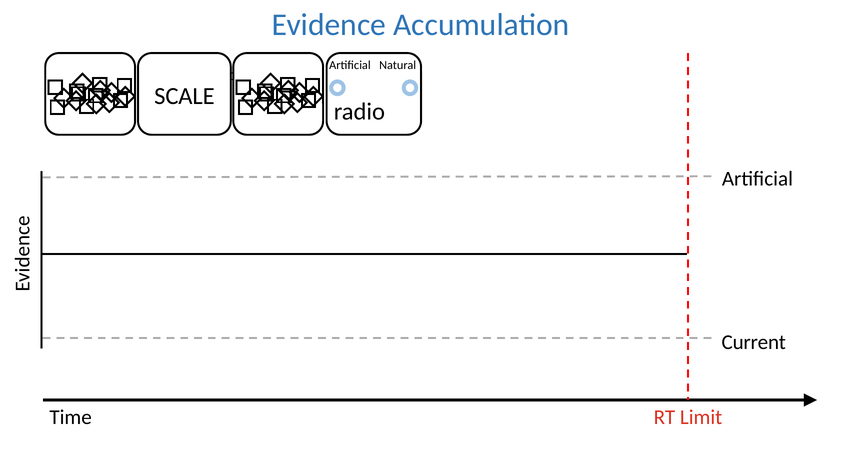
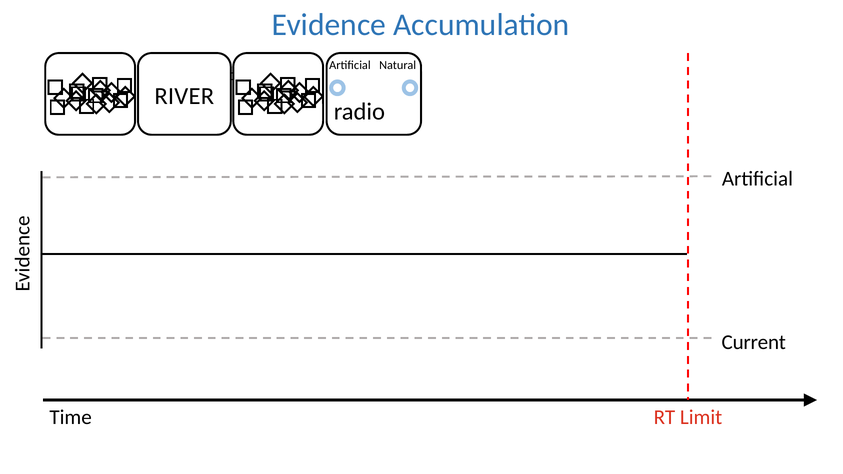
SCALE: SCALE -> RIVER
